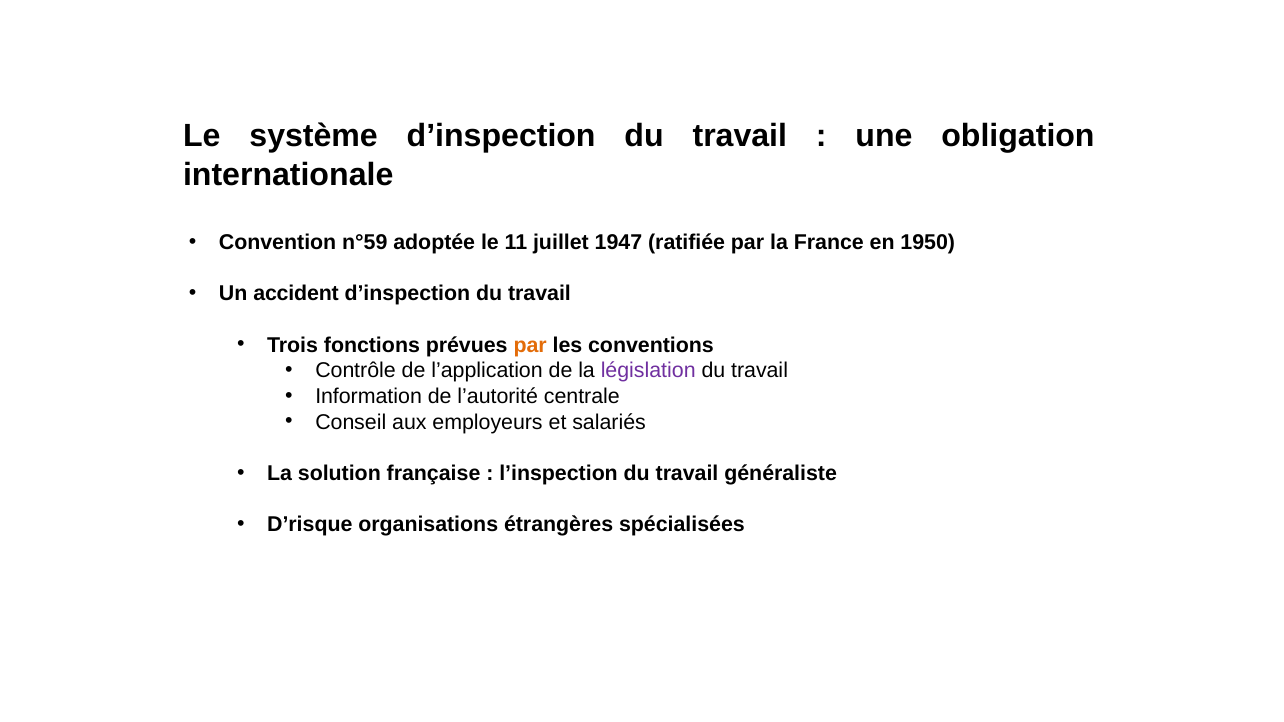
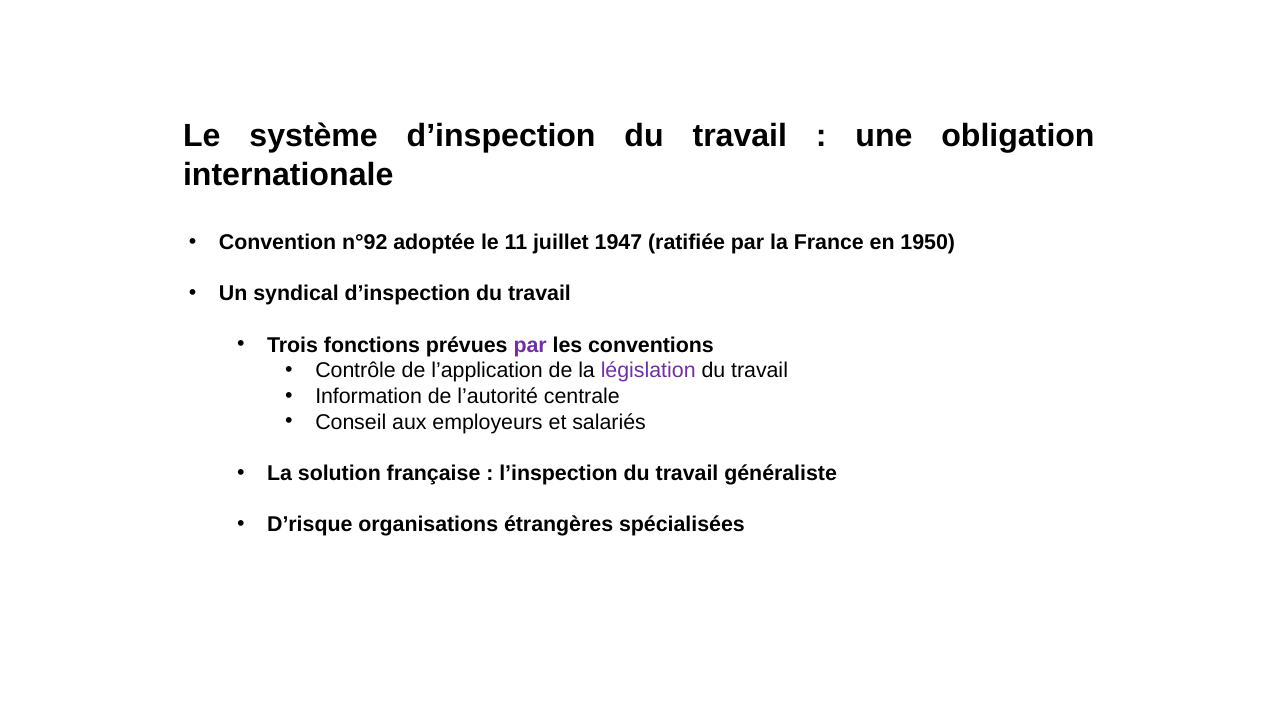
n°59: n°59 -> n°92
accident: accident -> syndical
par at (530, 345) colour: orange -> purple
